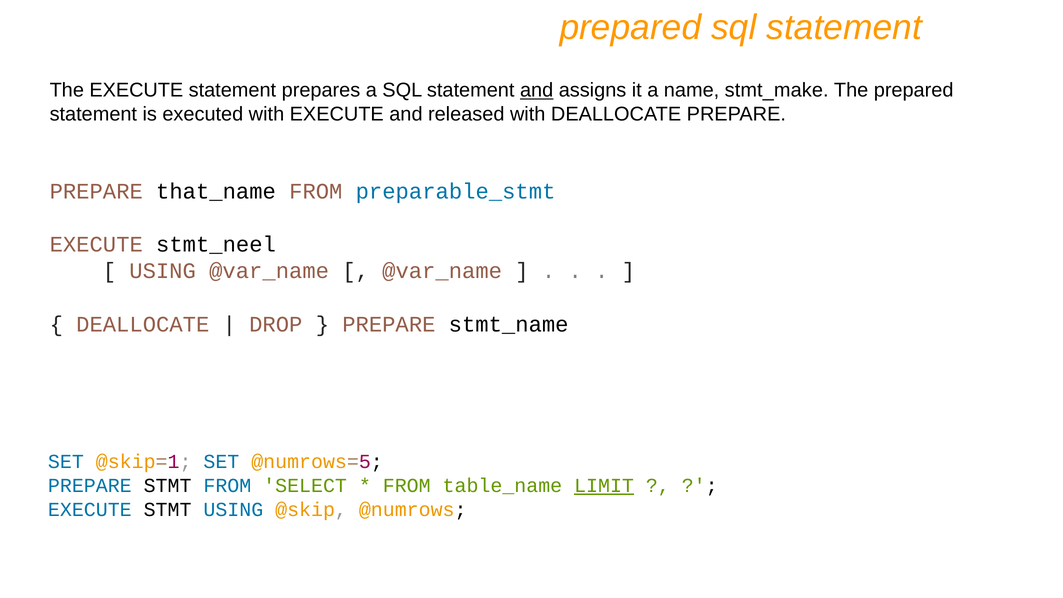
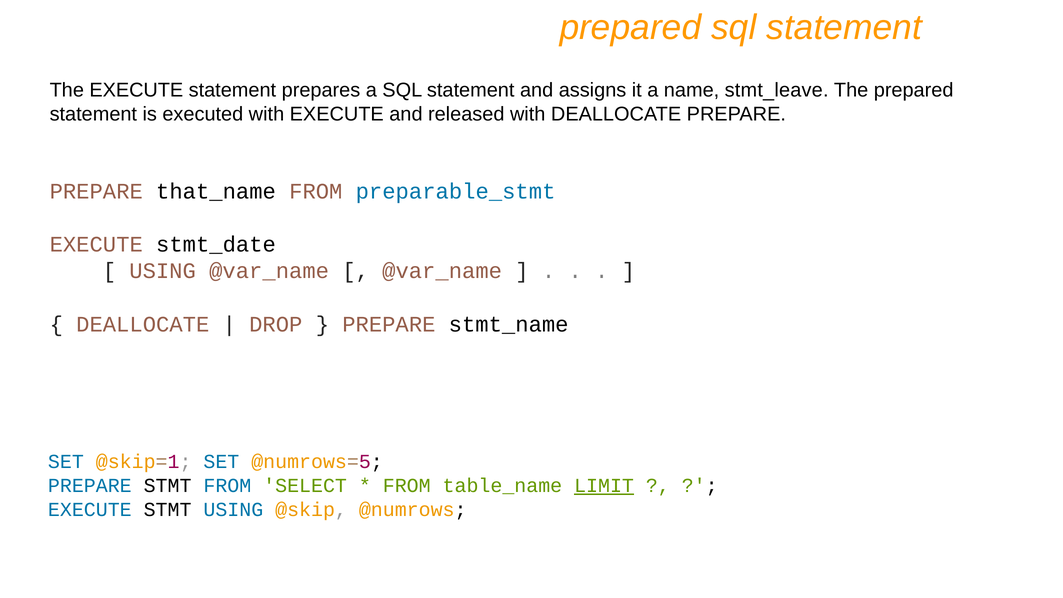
and at (537, 90) underline: present -> none
stmt_make: stmt_make -> stmt_leave
stmt_neel: stmt_neel -> stmt_date
